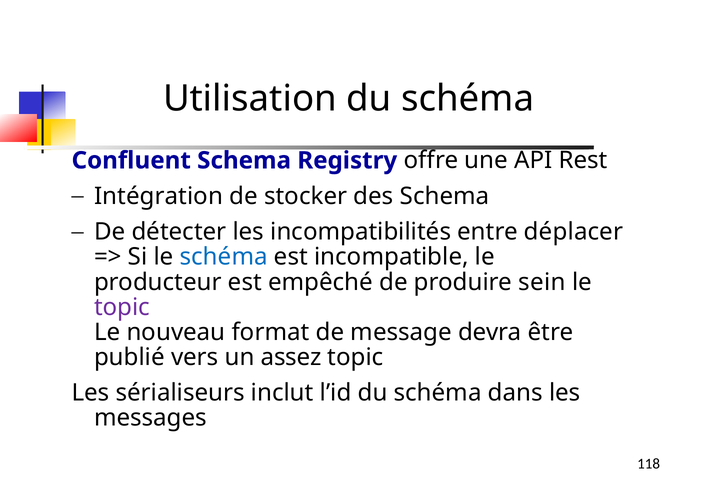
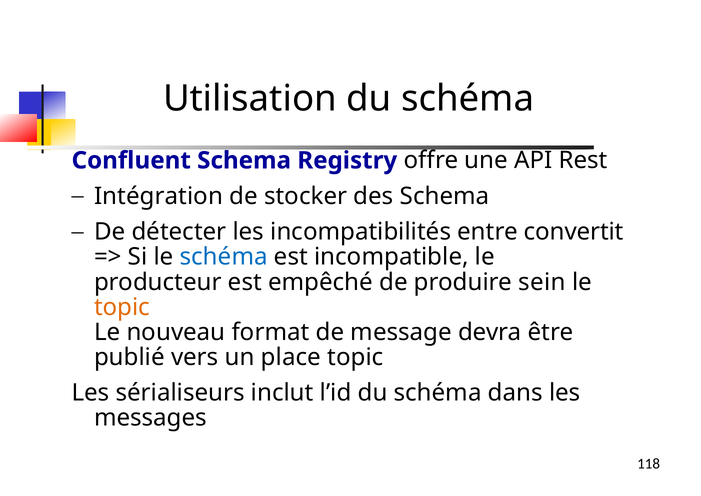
déplacer: déplacer -> convertit
topic at (122, 307) colour: purple -> orange
assez: assez -> place
